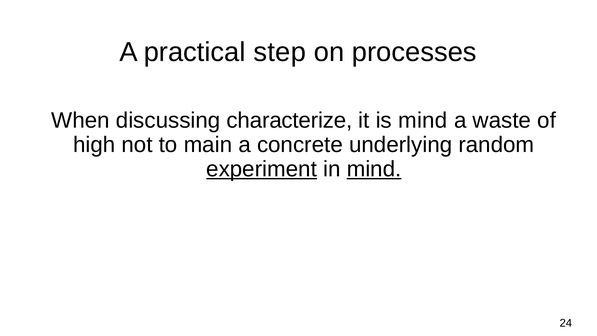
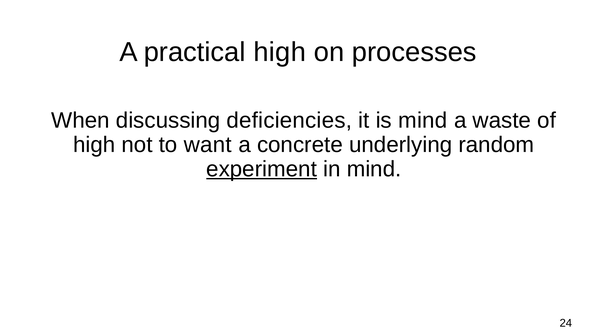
practical step: step -> high
characterize: characterize -> deficiencies
main: main -> want
mind at (374, 169) underline: present -> none
